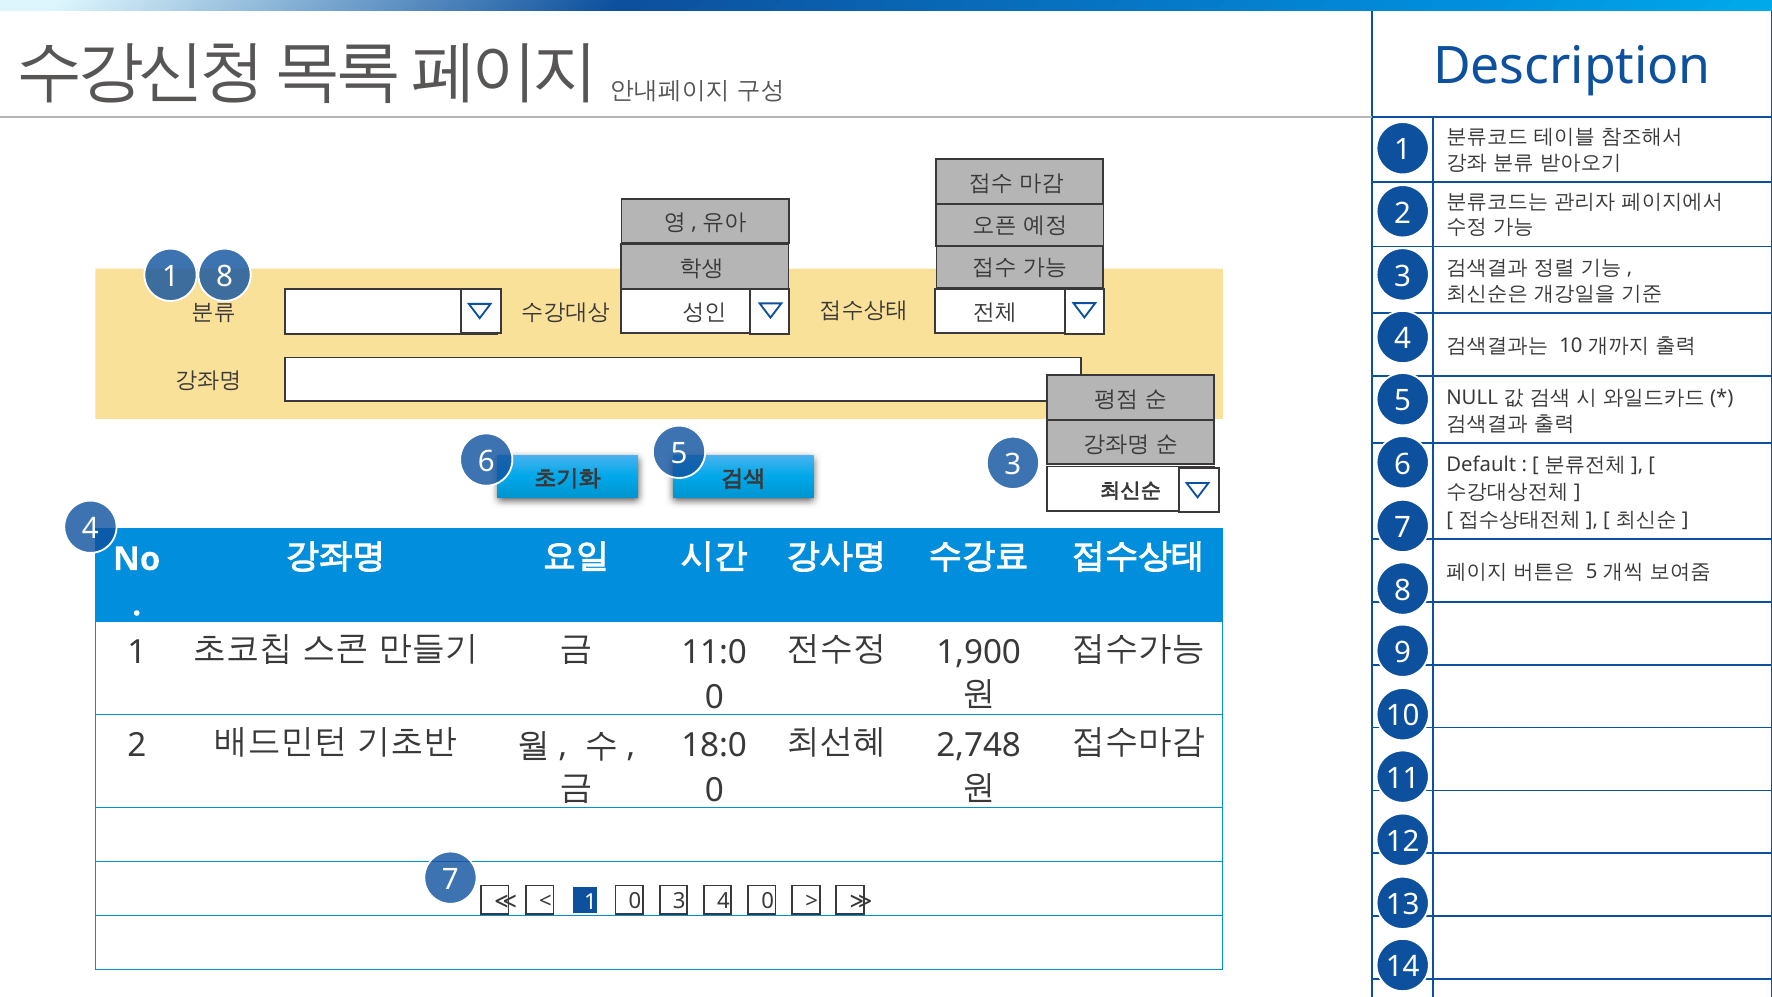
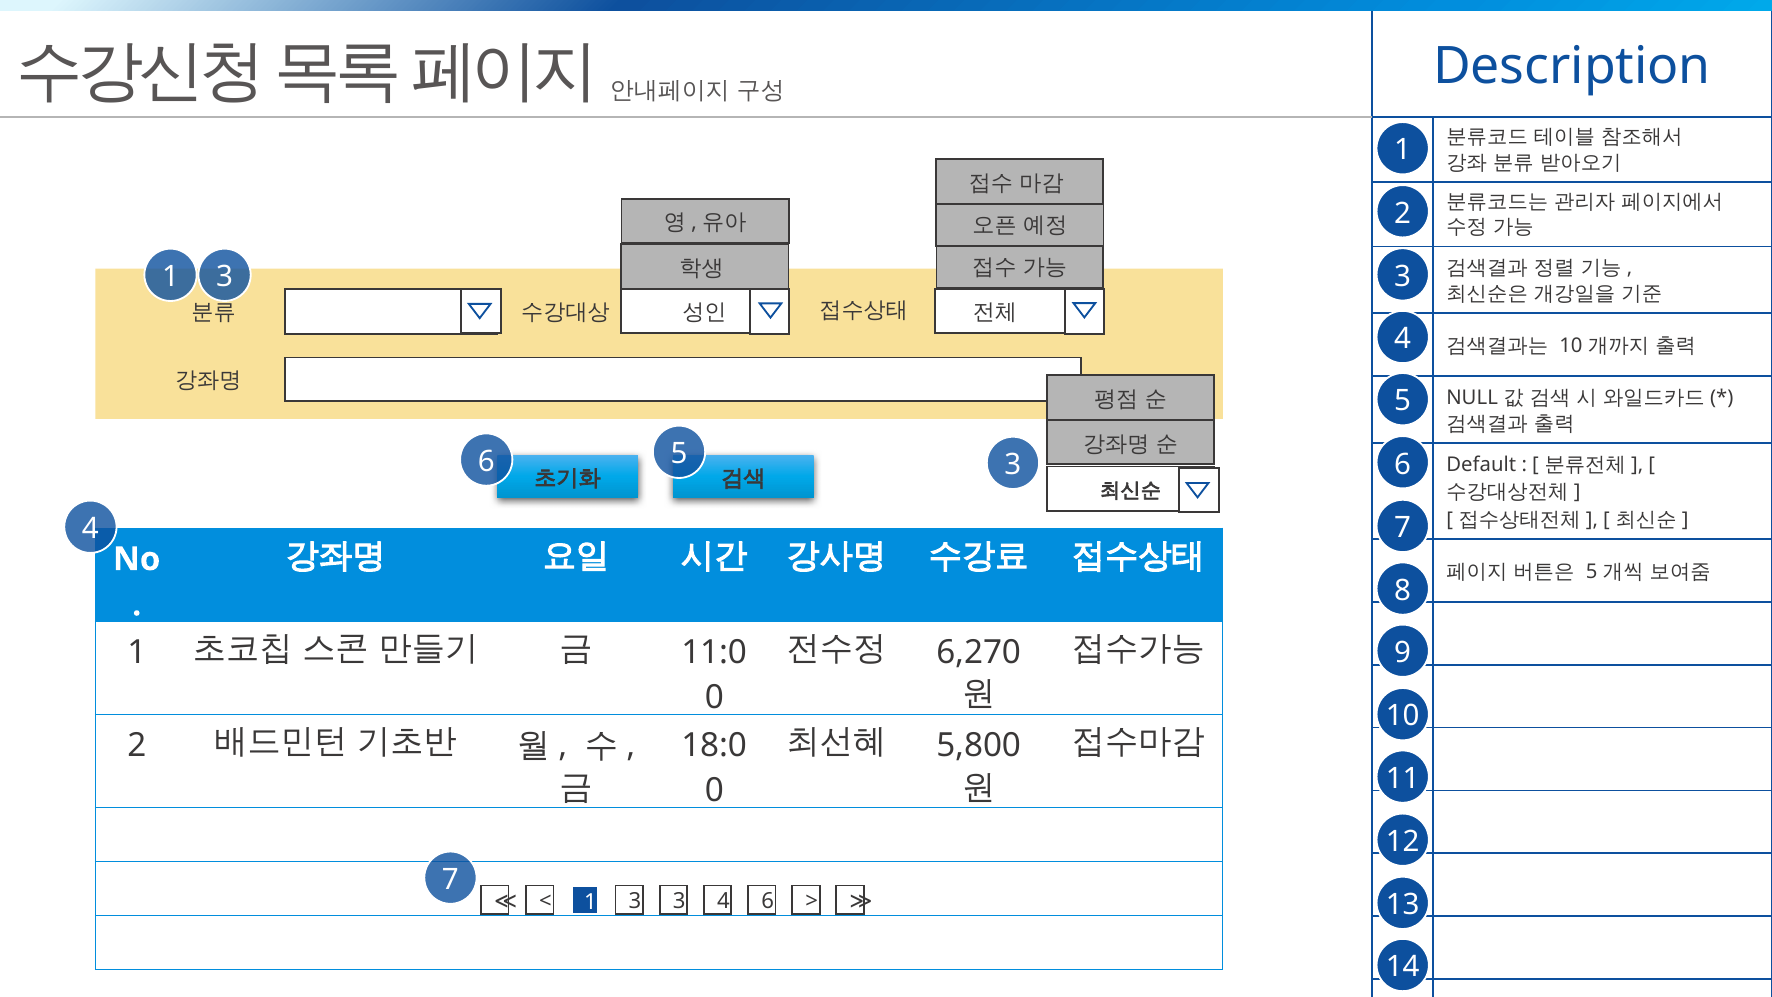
8 at (225, 277): 8 -> 3
1,900: 1,900 -> 6,270
2,748: 2,748 -> 5,800
0 at (768, 901): 0 -> 6
0 at (635, 901): 0 -> 3
